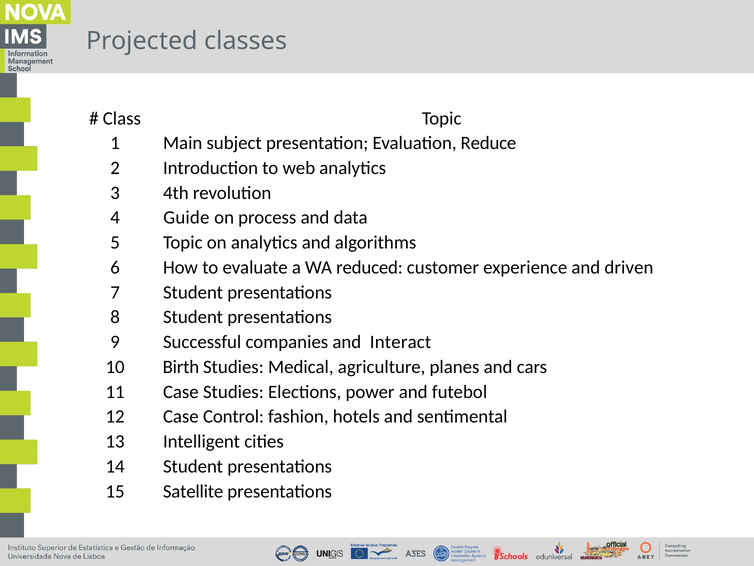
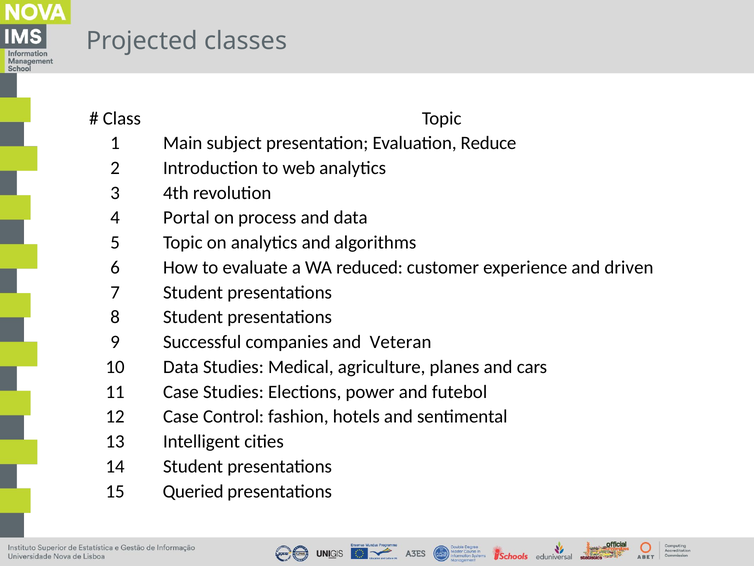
Guide: Guide -> Portal
Interact: Interact -> Veteran
10 Birth: Birth -> Data
Satellite: Satellite -> Queried
